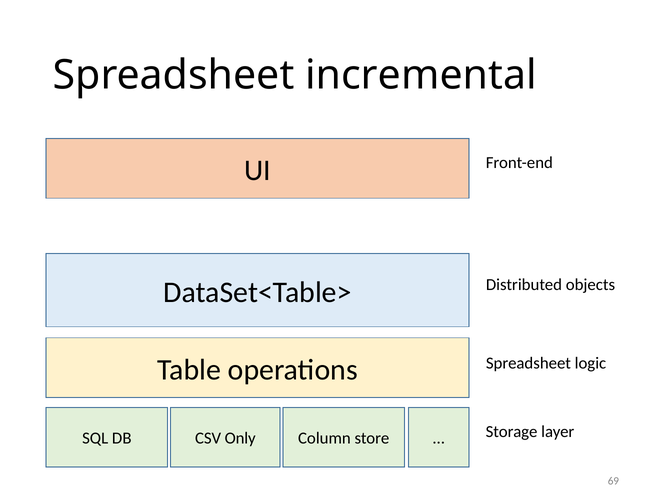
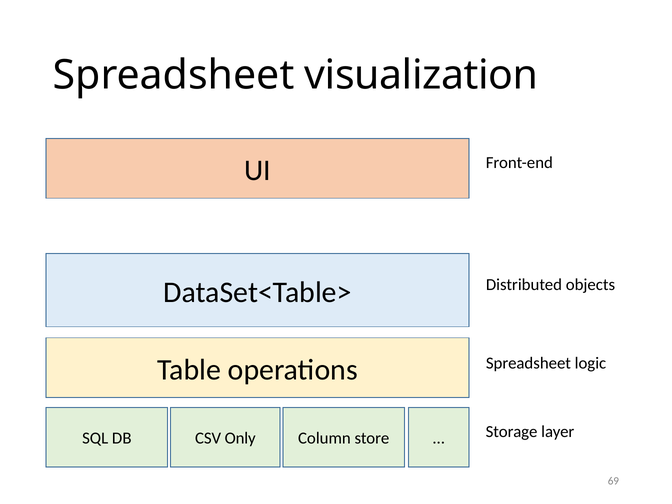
incremental: incremental -> visualization
